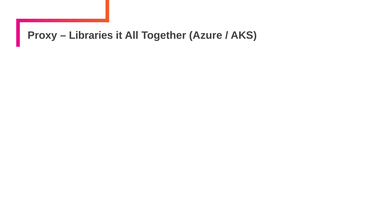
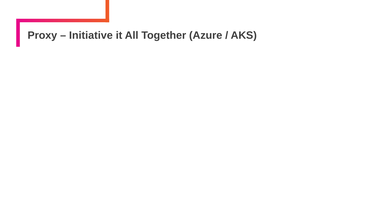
Libraries: Libraries -> Initiative
